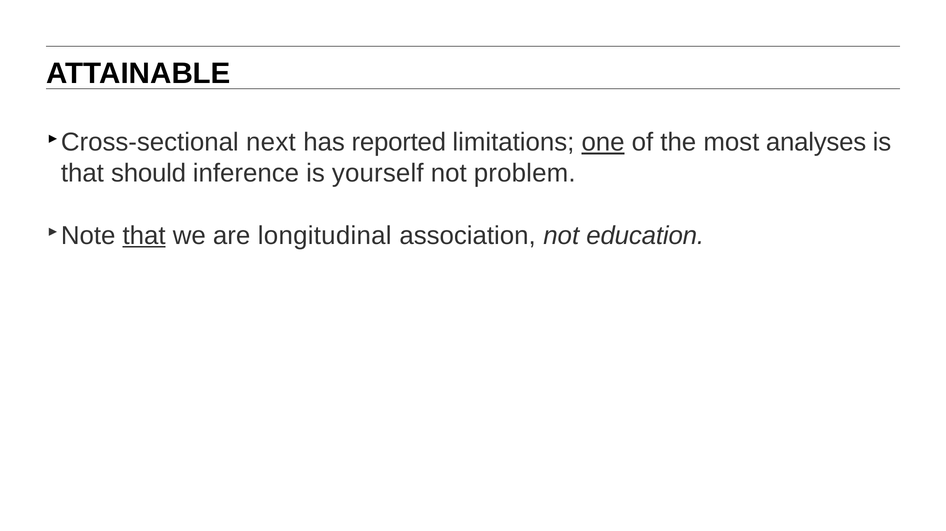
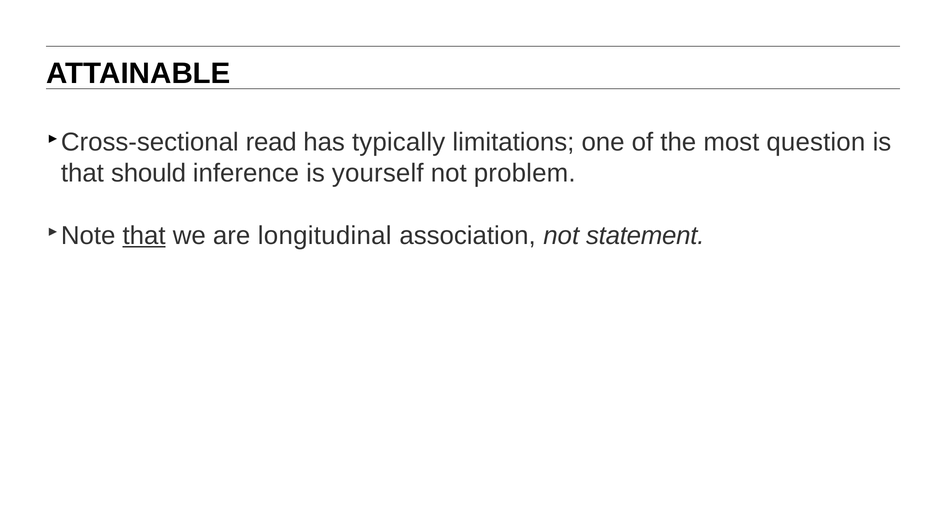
next: next -> read
reported: reported -> typically
one underline: present -> none
analyses: analyses -> question
education: education -> statement
